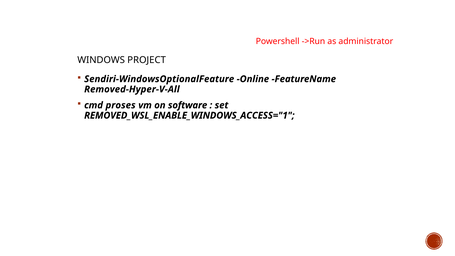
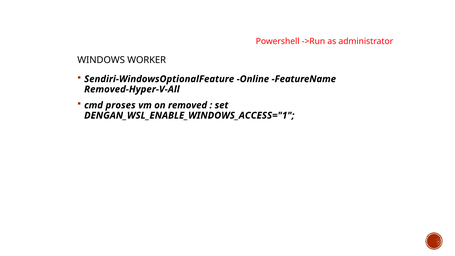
PROJECT: PROJECT -> WORKER
software: software -> removed
REMOVED_WSL_ENABLE_WINDOWS_ACCESS="1: REMOVED_WSL_ENABLE_WINDOWS_ACCESS="1 -> DENGAN_WSL_ENABLE_WINDOWS_ACCESS="1
